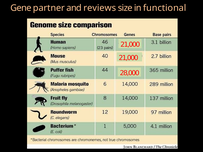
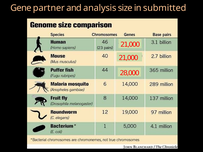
reviews: reviews -> analysis
functional: functional -> submitted
